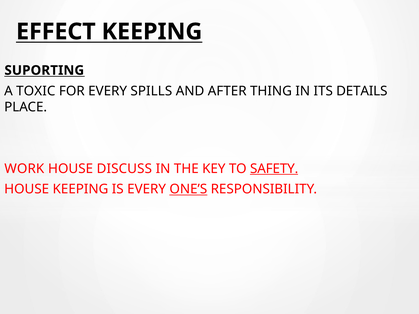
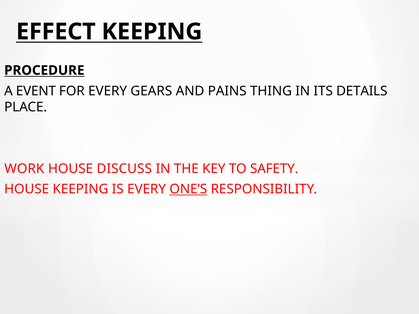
SUPORTING: SUPORTING -> PROCEDURE
TOXIC: TOXIC -> EVENT
SPILLS: SPILLS -> GEARS
AFTER: AFTER -> PAINS
SAFETY underline: present -> none
